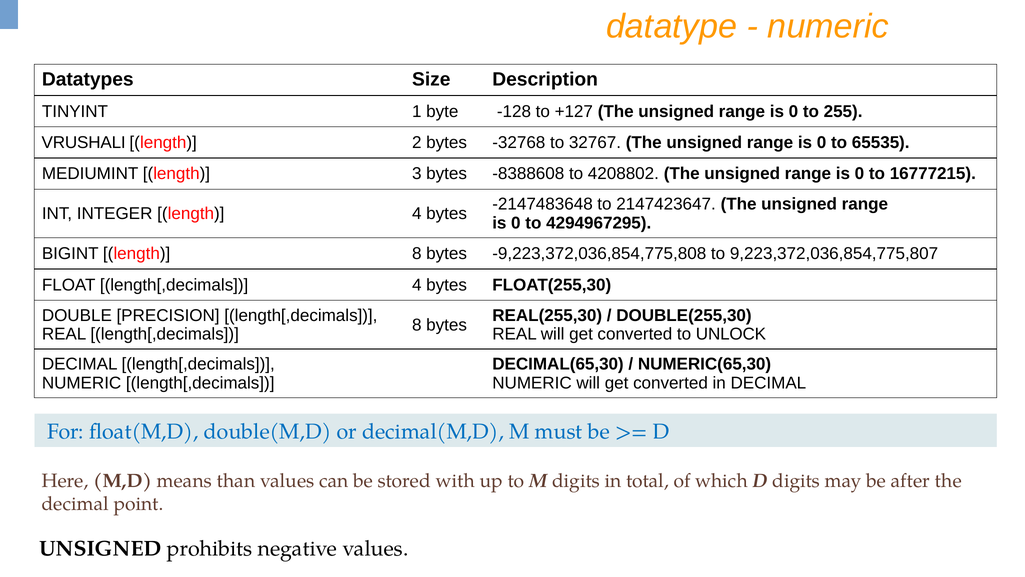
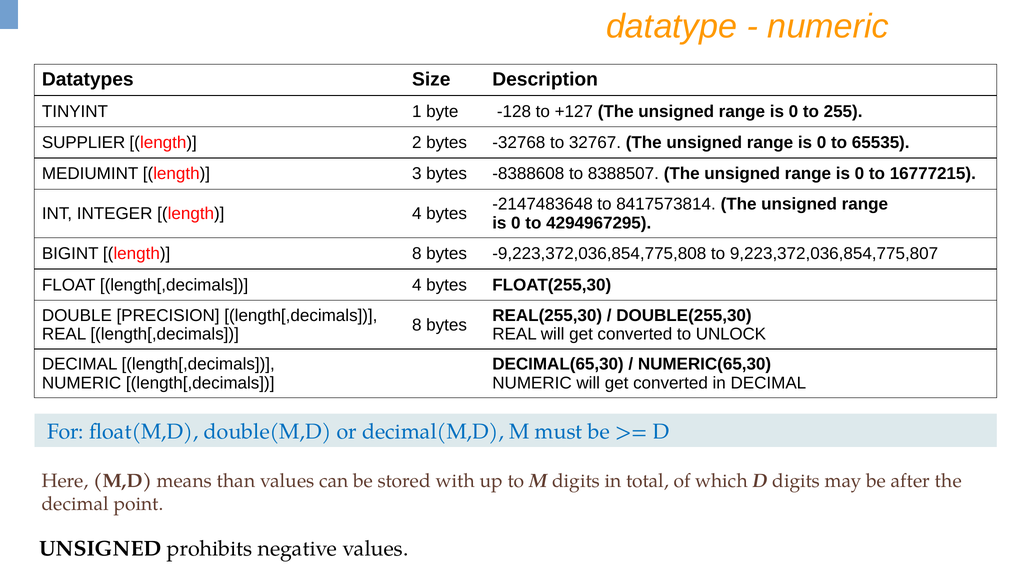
VRUSHALI: VRUSHALI -> SUPPLIER
4208802: 4208802 -> 8388507
2147423647: 2147423647 -> 8417573814
